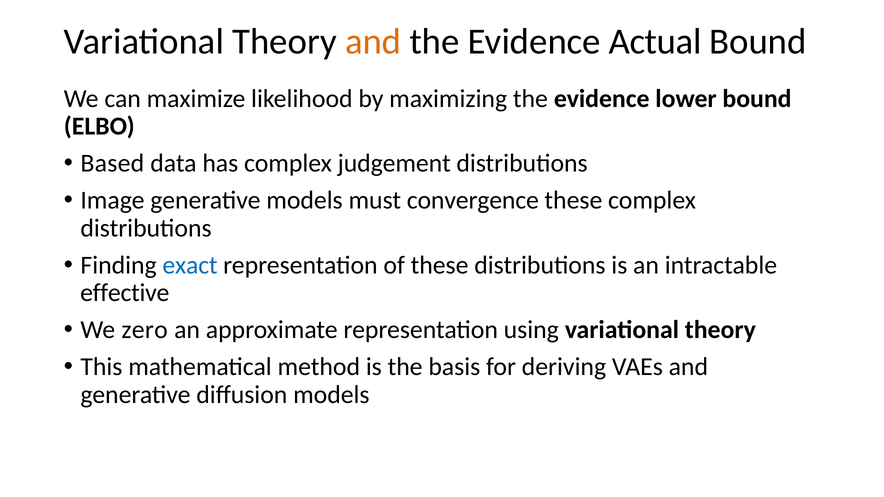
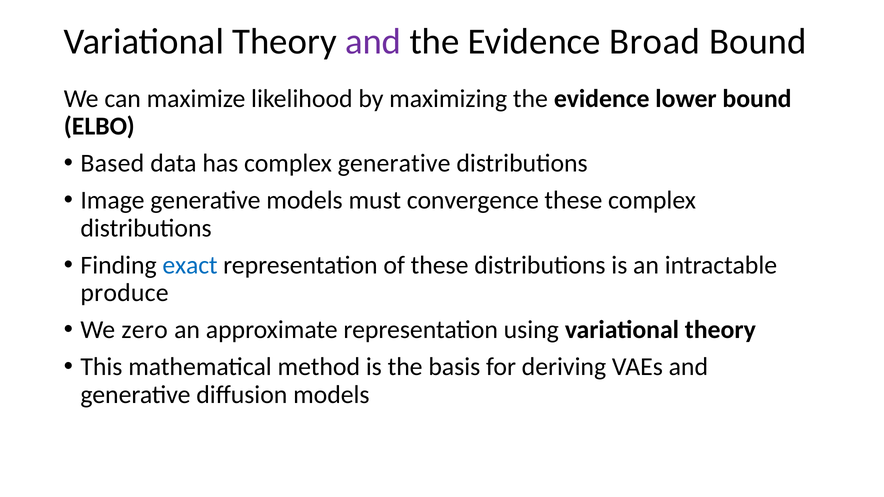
and at (373, 42) colour: orange -> purple
Actual: Actual -> Broad
complex judgement: judgement -> generative
effective: effective -> produce
